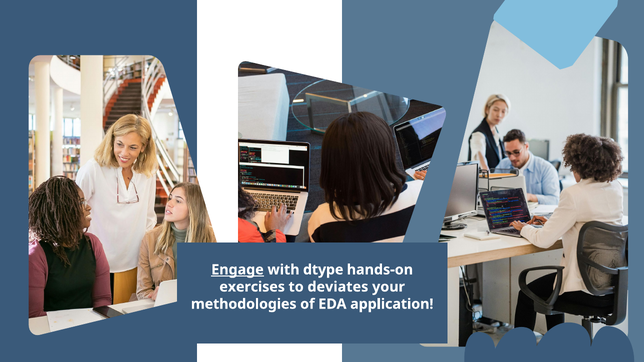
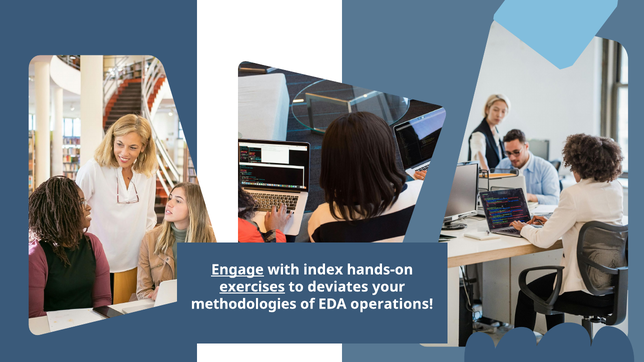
dtype: dtype -> index
exercises underline: none -> present
application: application -> operations
